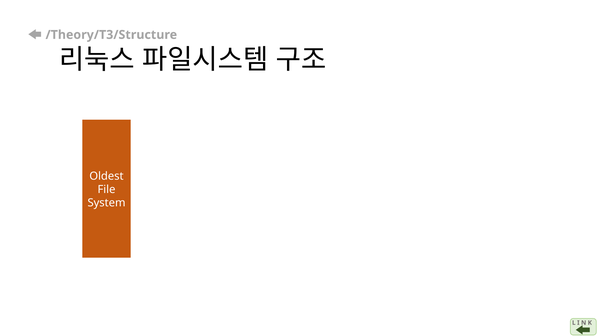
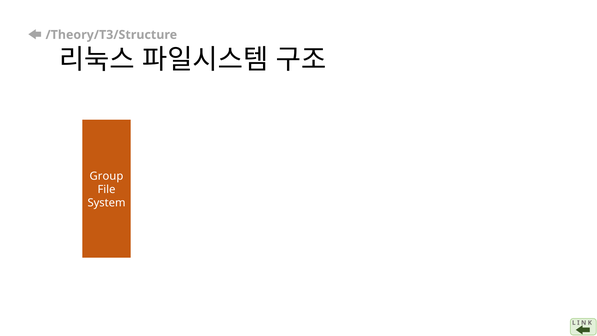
Oldest: Oldest -> Group
